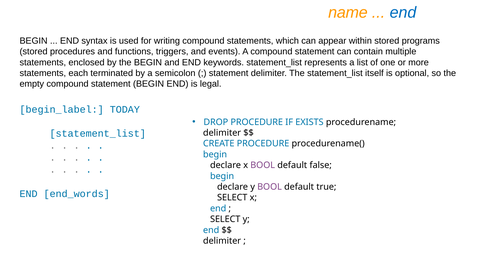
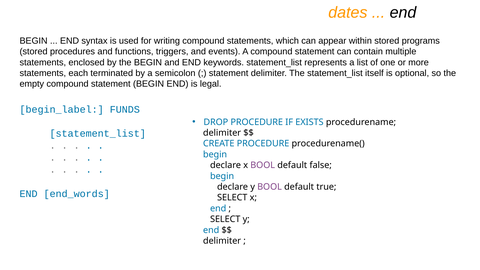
name: name -> dates
end at (403, 12) colour: blue -> black
TODAY: TODAY -> FUNDS
